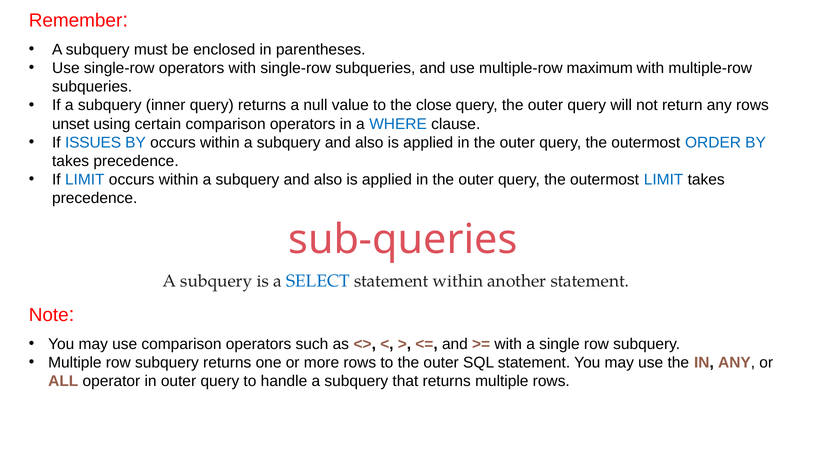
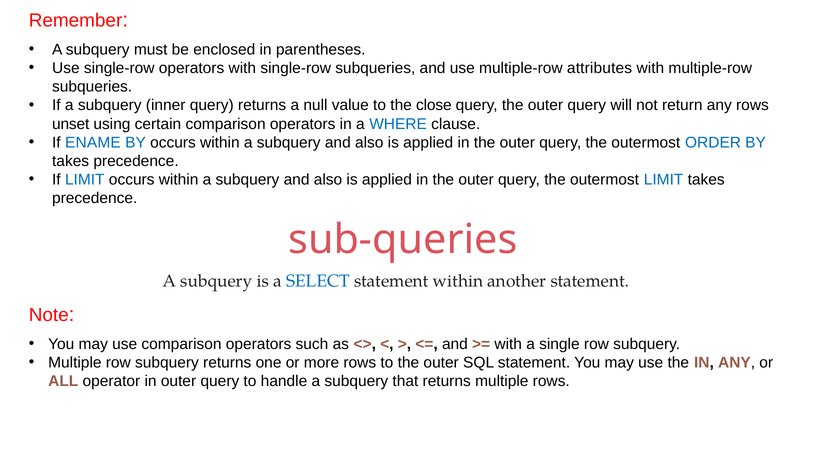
maximum: maximum -> attributes
ISSUES: ISSUES -> ENAME
